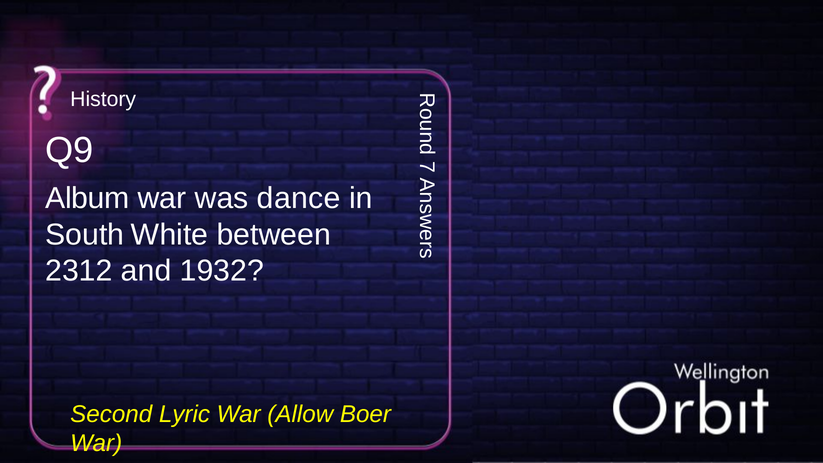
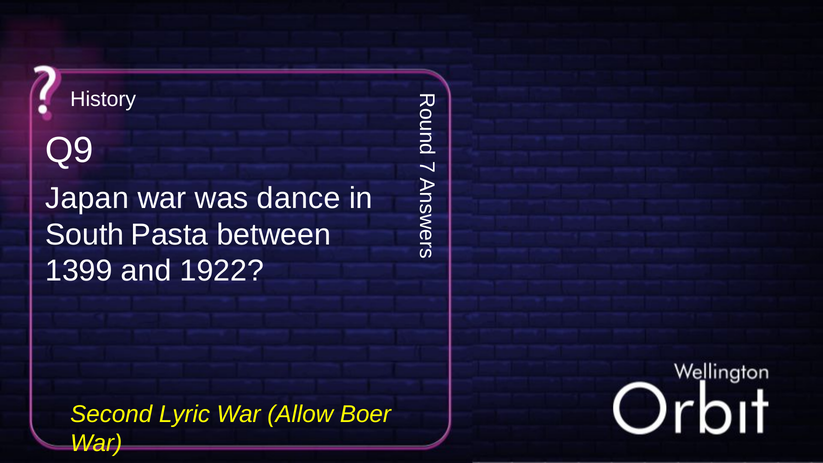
Album: Album -> Japan
White: White -> Pasta
2312: 2312 -> 1399
1932: 1932 -> 1922
